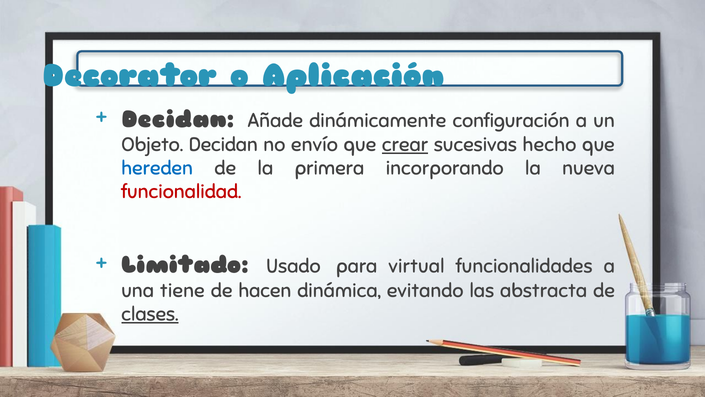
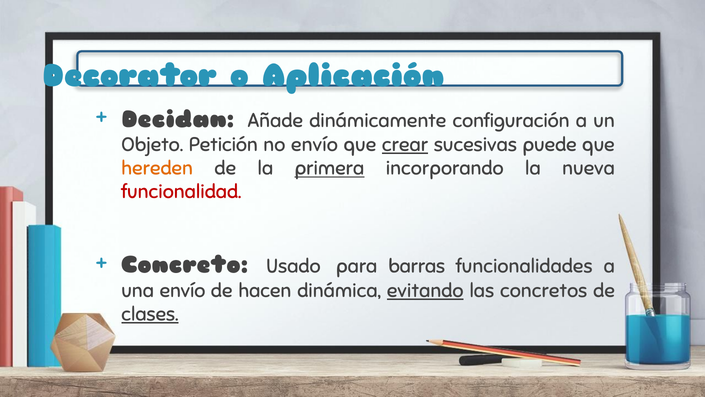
Objeto Decidan: Decidan -> Petición
hecho: hecho -> puede
hereden colour: blue -> orange
primera underline: none -> present
Limitado: Limitado -> Concreto
virtual: virtual -> barras
una tiene: tiene -> envío
evitando underline: none -> present
abstracta: abstracta -> concretos
